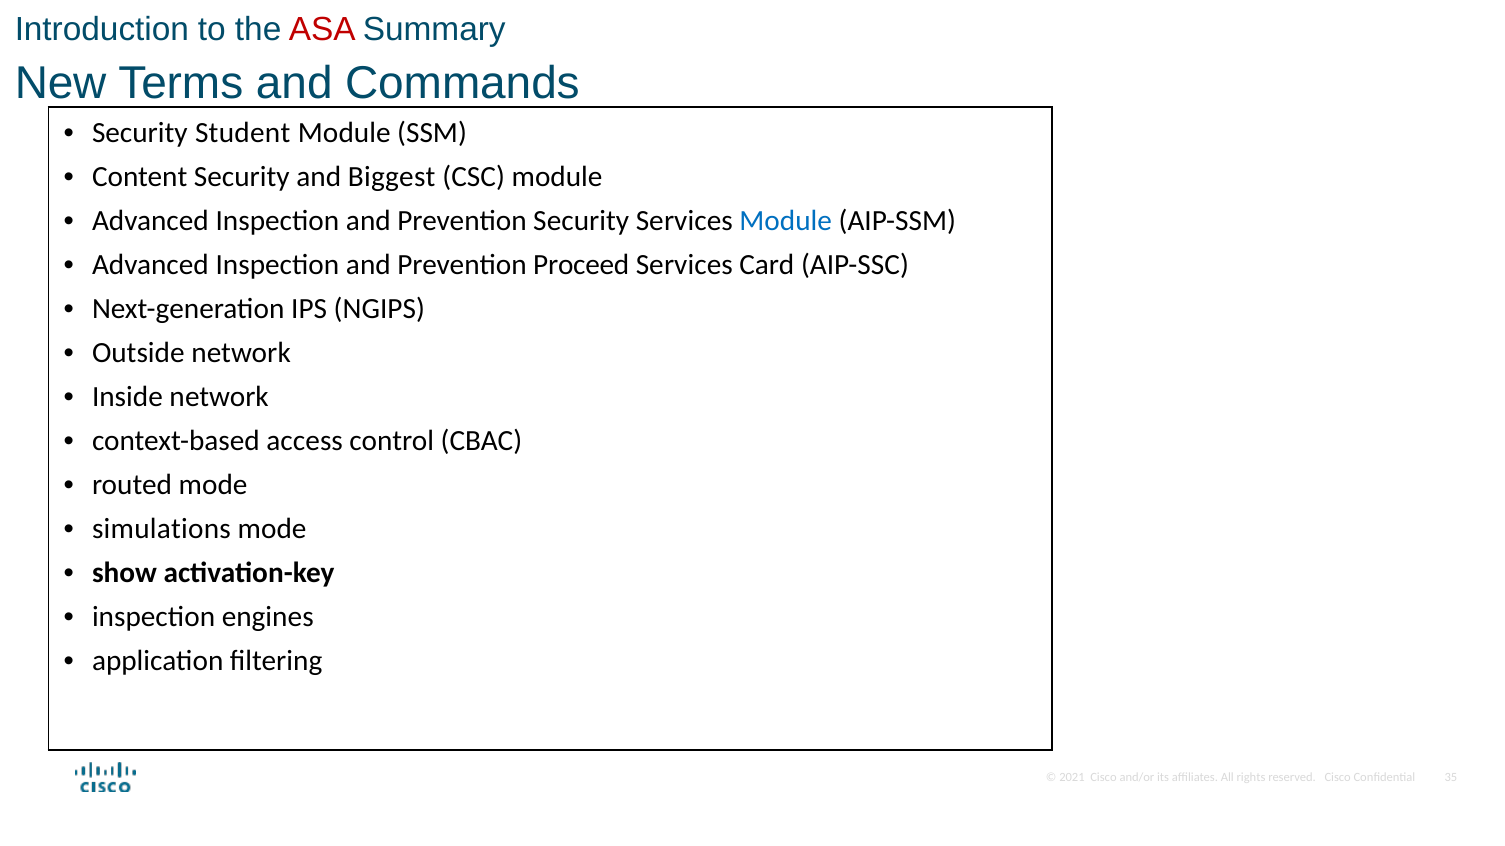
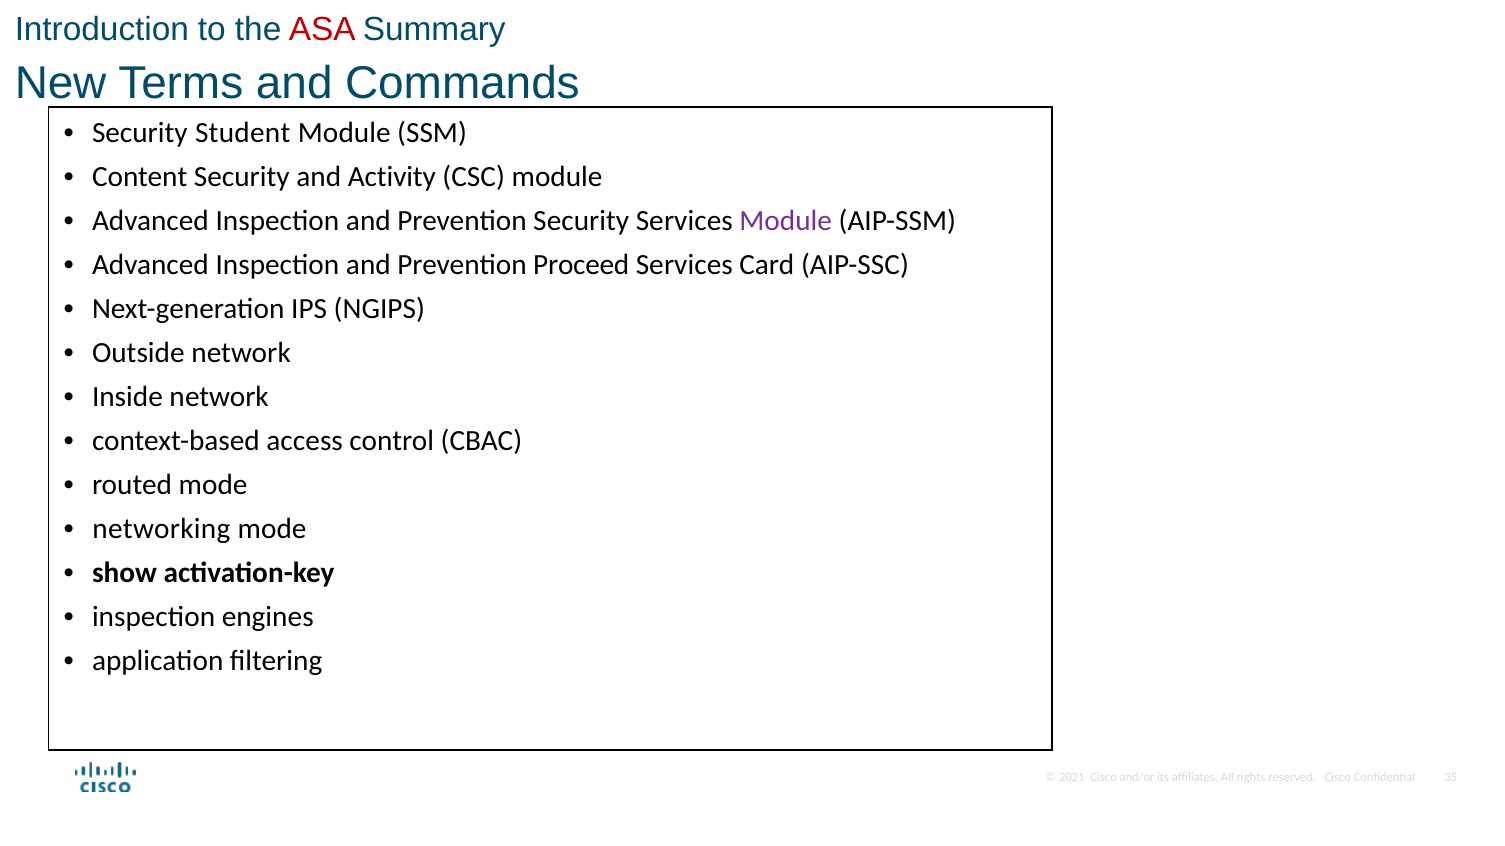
Biggest: Biggest -> Activity
Module at (786, 221) colour: blue -> purple
simulations: simulations -> networking
